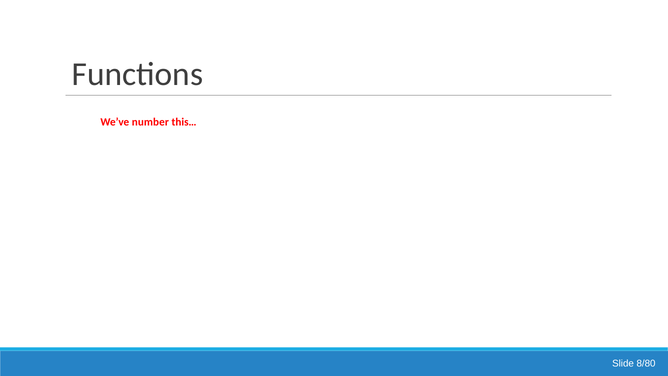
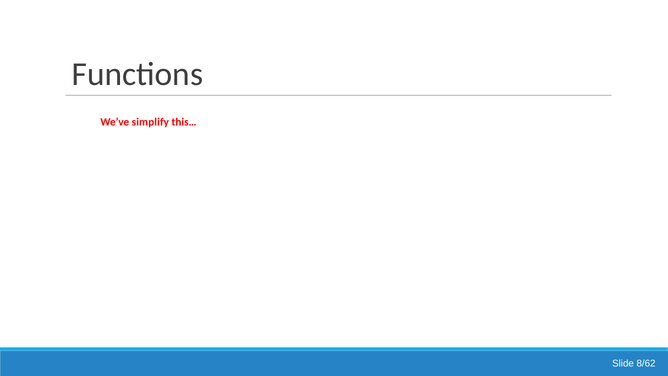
number: number -> simplify
8/80: 8/80 -> 8/62
